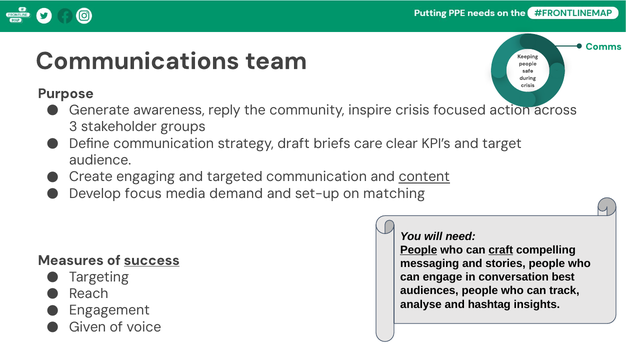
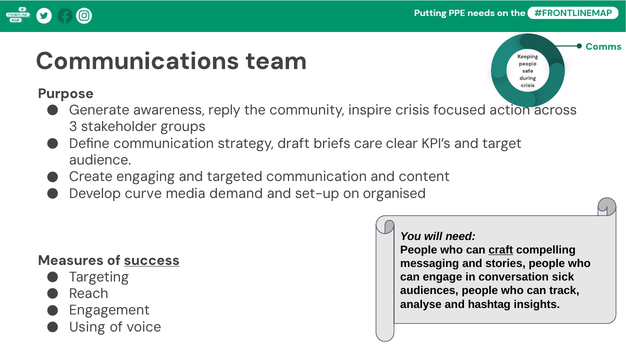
content underline: present -> none
focus: focus -> curve
matching: matching -> organised
People at (419, 250) underline: present -> none
best: best -> sick
Given: Given -> Using
